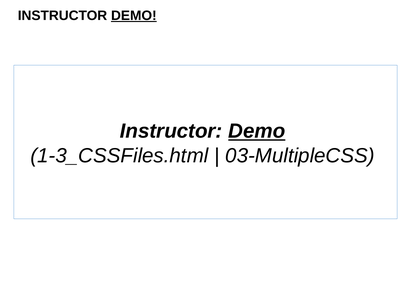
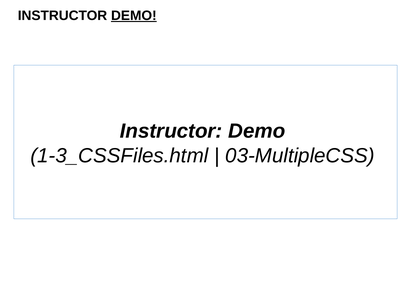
Demo at (257, 131) underline: present -> none
